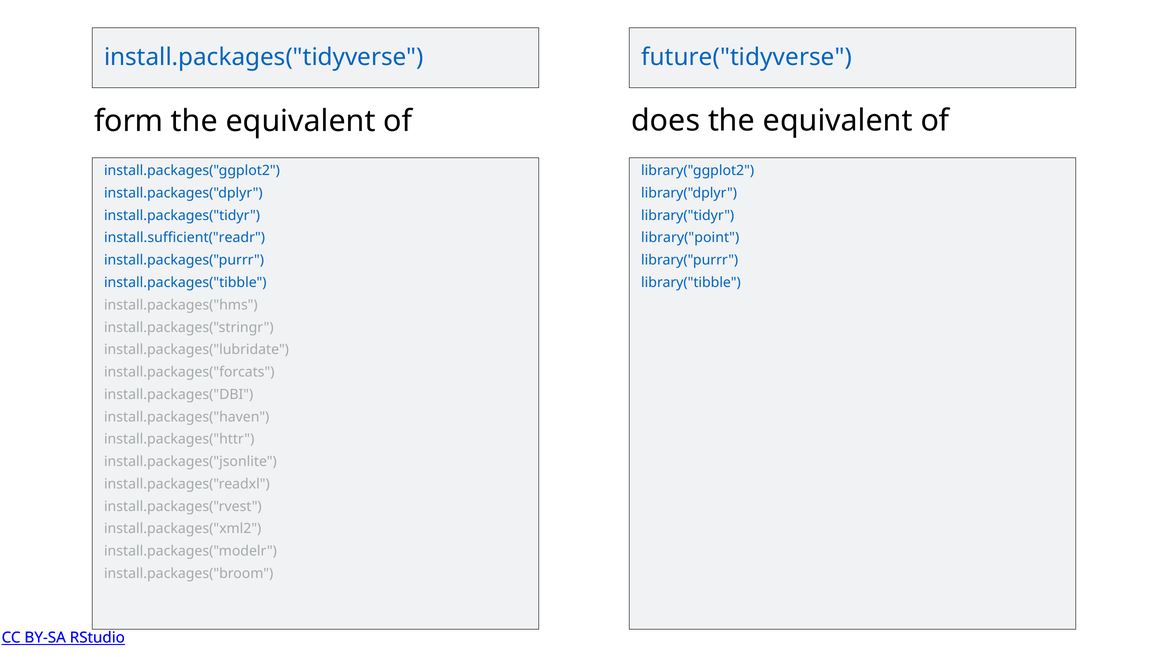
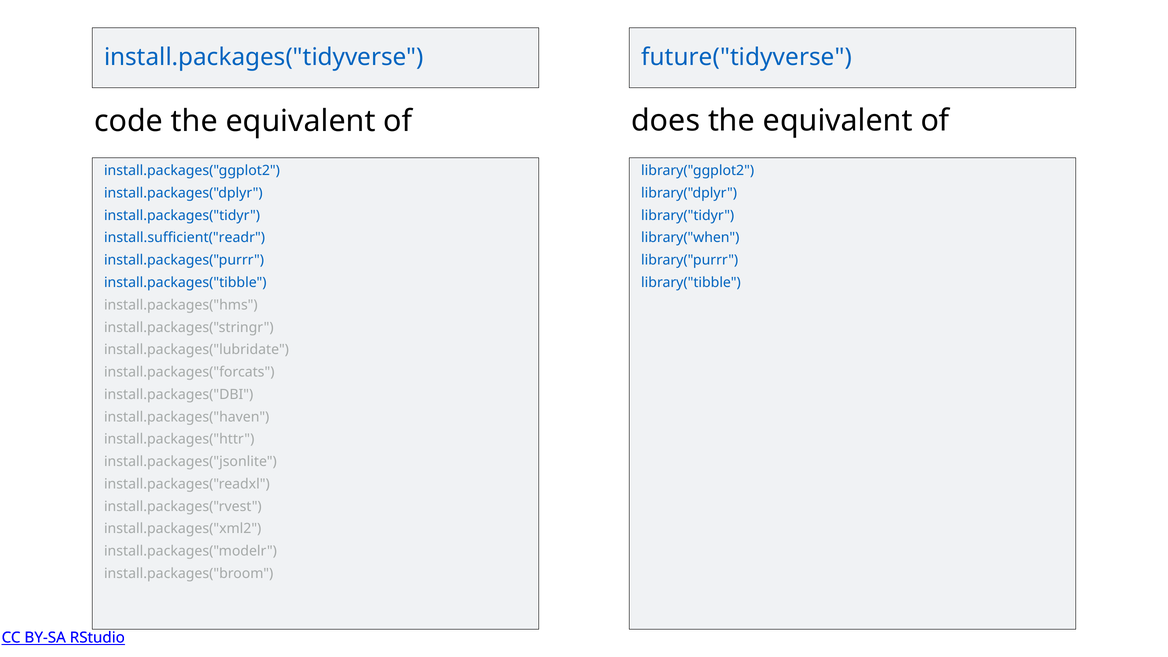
form: form -> code
library("point: library("point -> library("when
